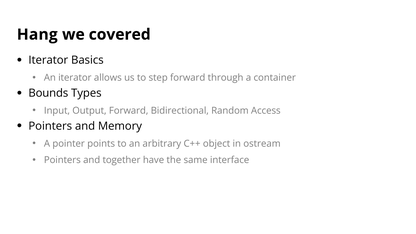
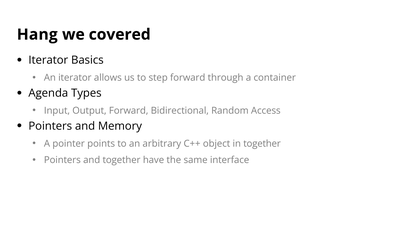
Bounds: Bounds -> Agenda
in ostream: ostream -> together
